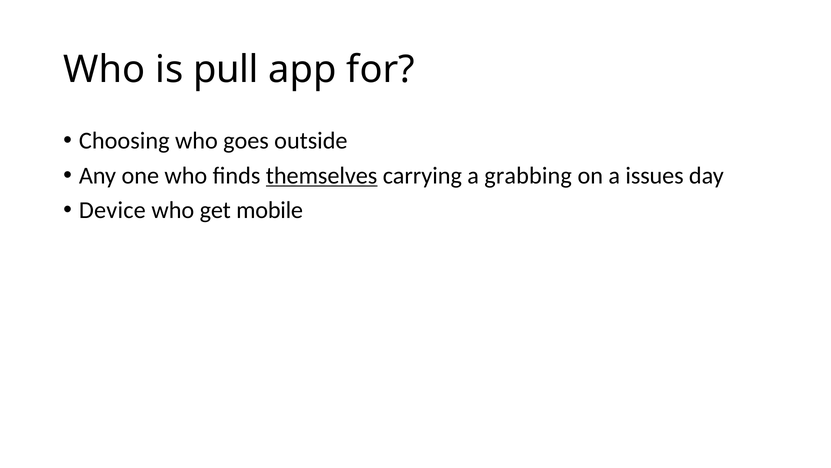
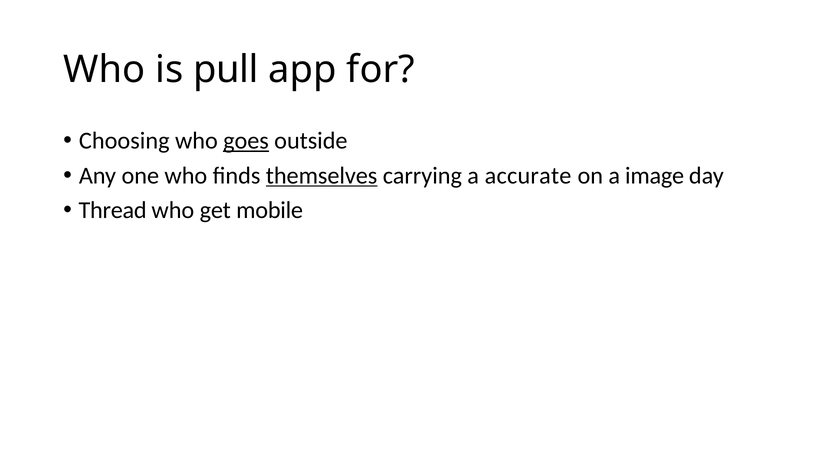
goes underline: none -> present
grabbing: grabbing -> accurate
issues: issues -> image
Device: Device -> Thread
